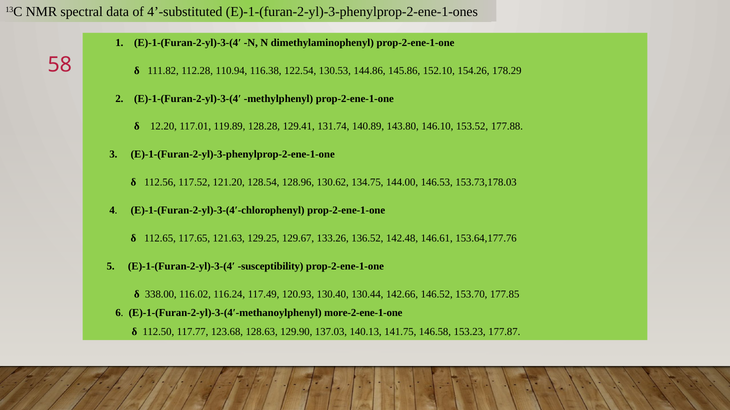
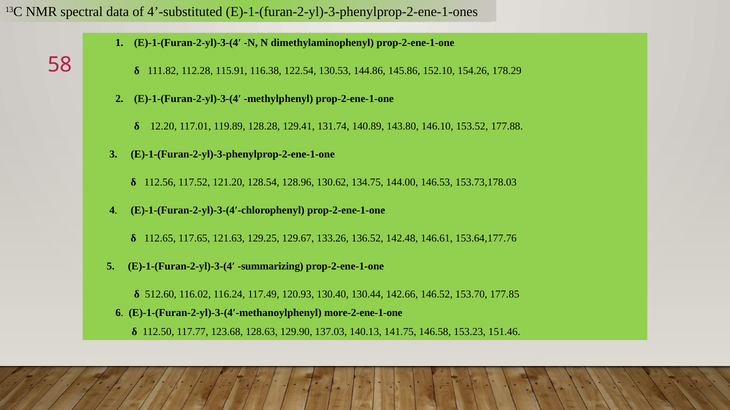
110.94: 110.94 -> 115.91
susceptibility: susceptibility -> summarizing
338.00: 338.00 -> 512.60
177.87: 177.87 -> 151.46
